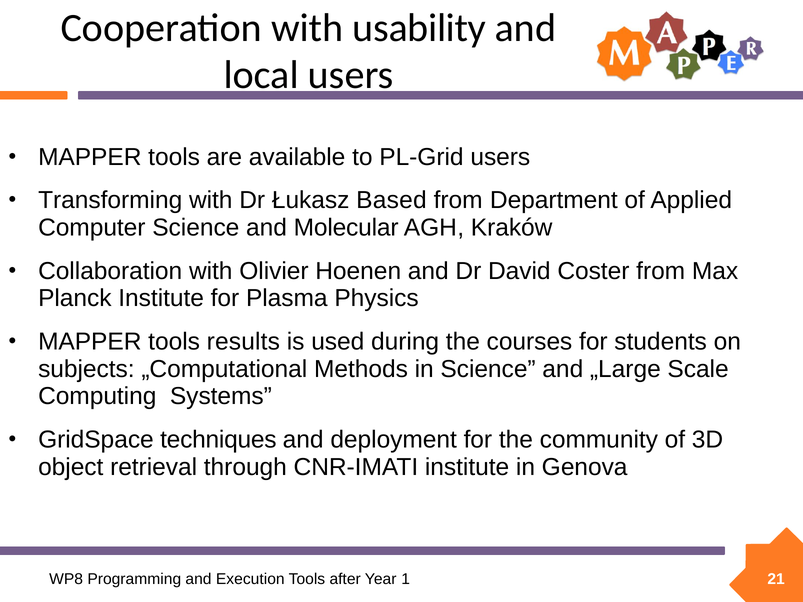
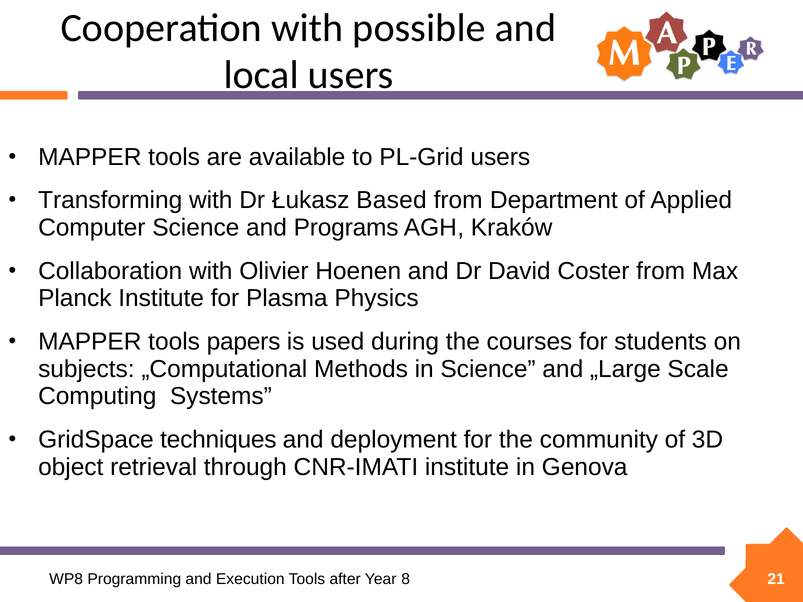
usability: usability -> possible
Molecular: Molecular -> Programs
results: results -> papers
1: 1 -> 8
